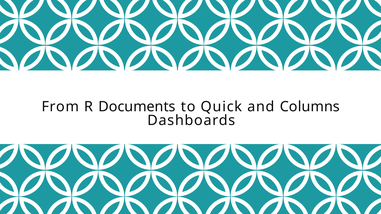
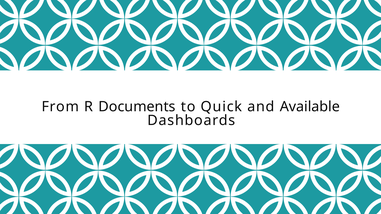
Columns: Columns -> Available
